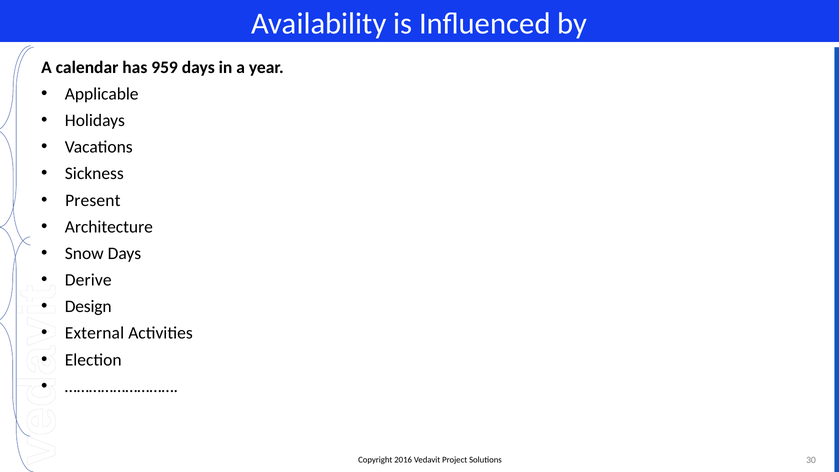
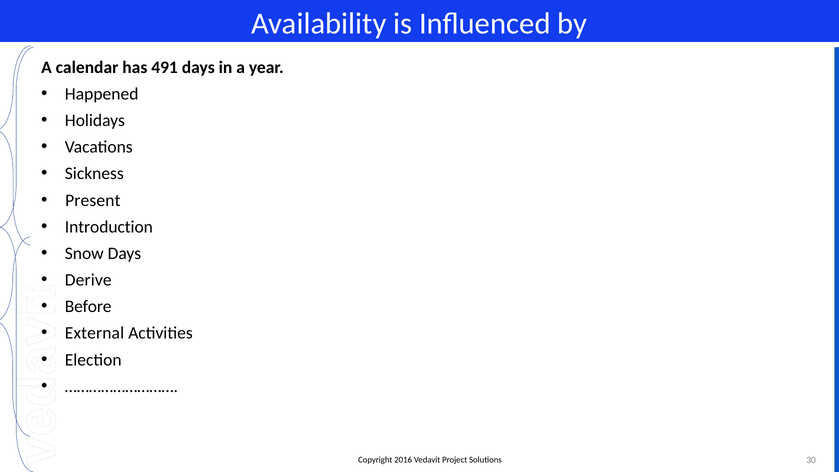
959: 959 -> 491
Applicable: Applicable -> Happened
Architecture: Architecture -> Introduction
Design: Design -> Before
